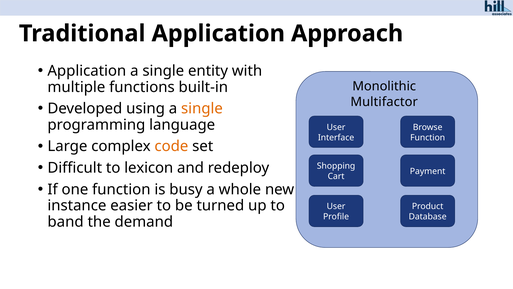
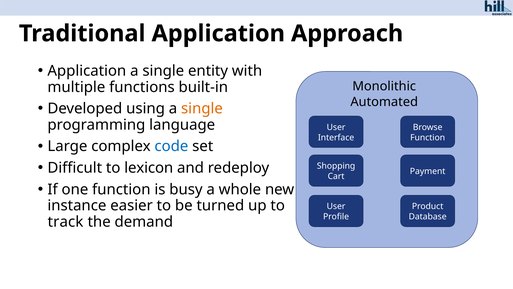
Multifactor: Multifactor -> Automated
code colour: orange -> blue
band: band -> track
